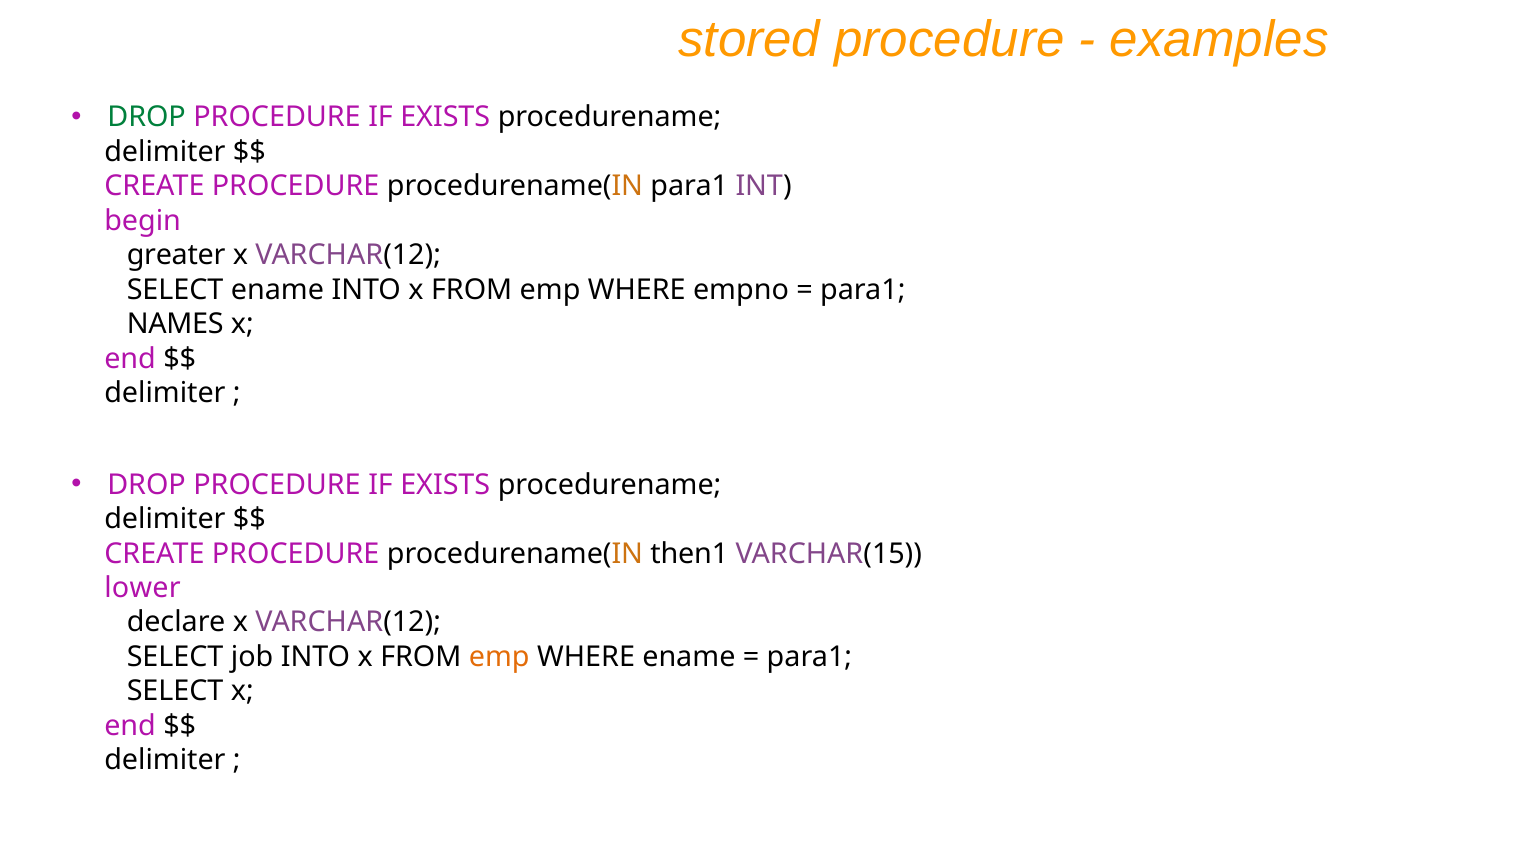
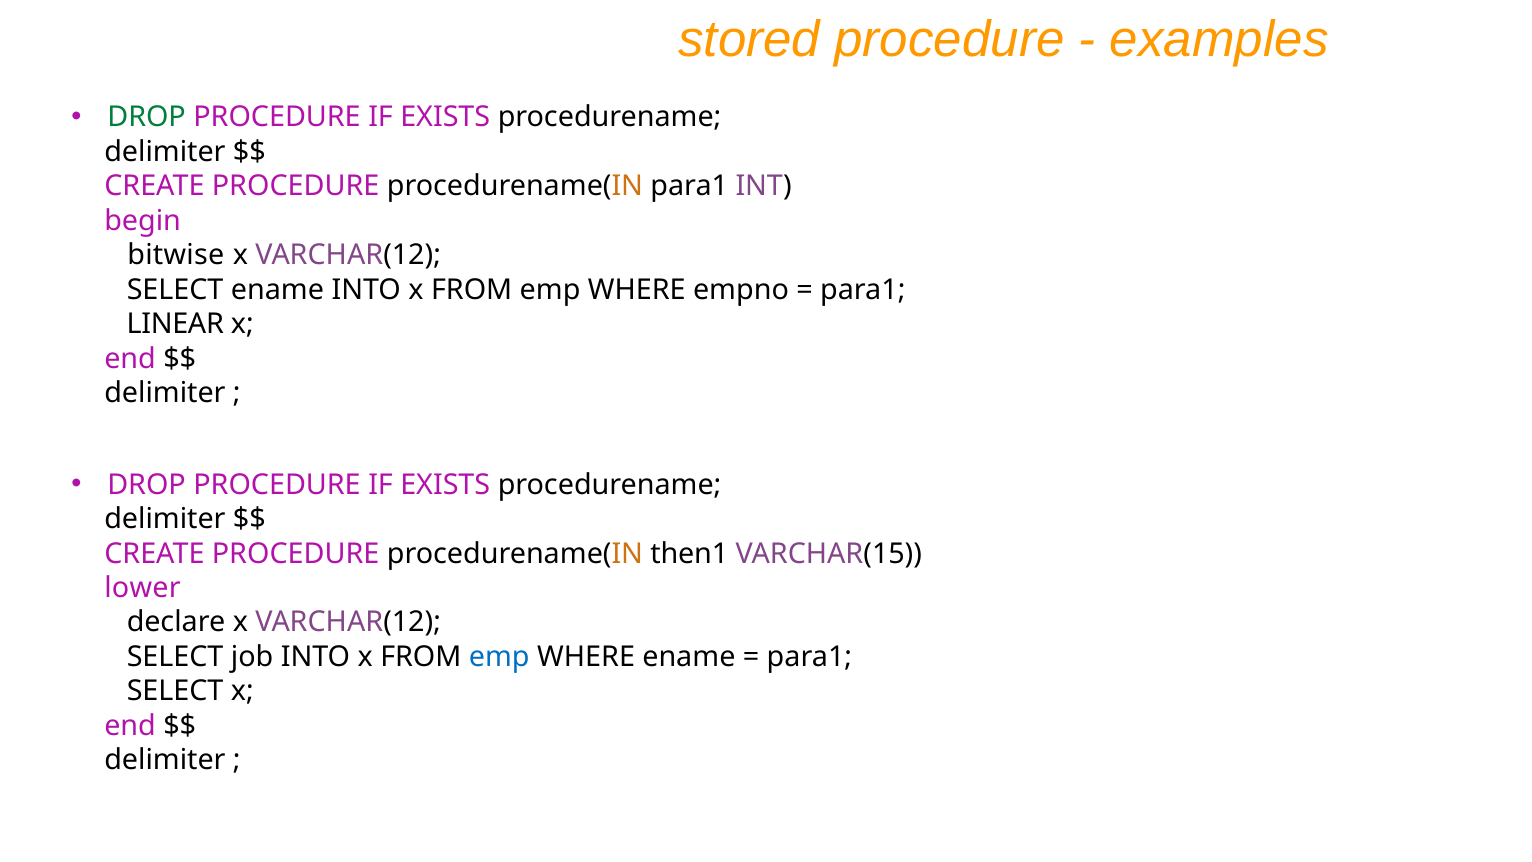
greater: greater -> bitwise
NAMES: NAMES -> LINEAR
emp at (499, 657) colour: orange -> blue
